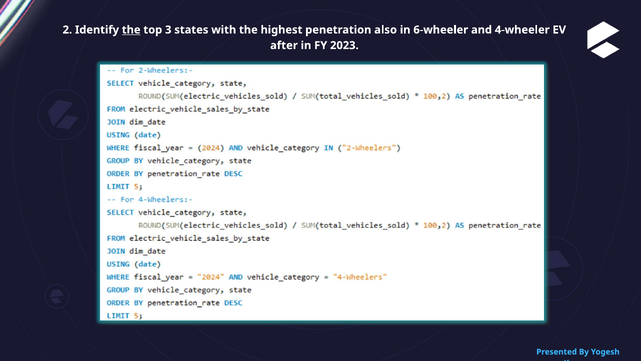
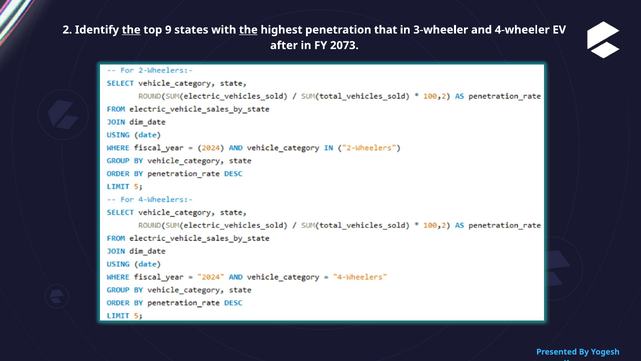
3: 3 -> 9
the at (248, 30) underline: none -> present
also: also -> that
6-wheeler: 6-wheeler -> 3-wheeler
2023: 2023 -> 2073
